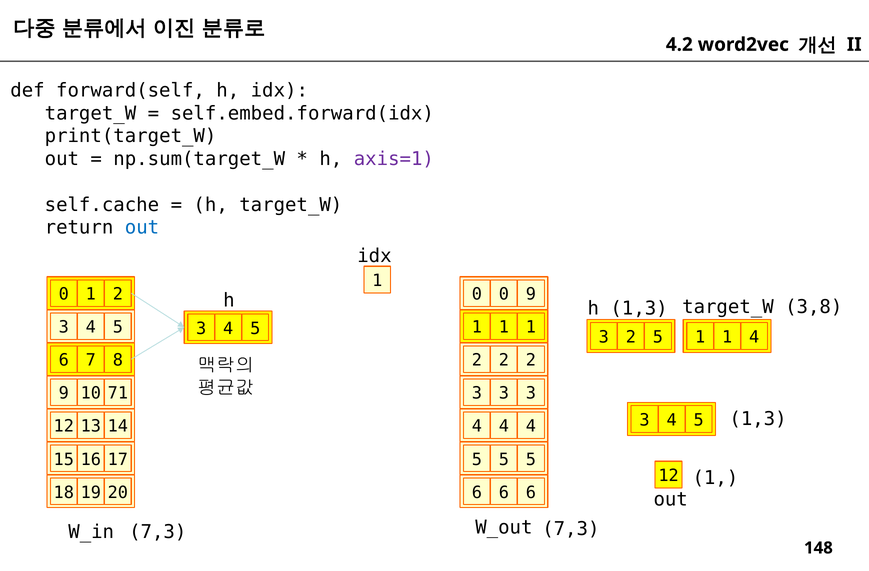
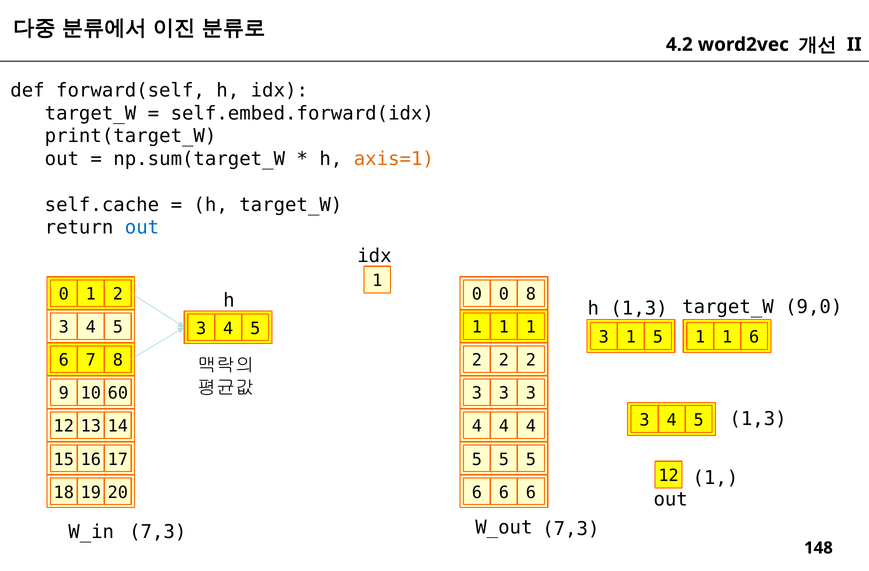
axis=1 colour: purple -> orange
0 9: 9 -> 8
3,8: 3,8 -> 9,0
3 2: 2 -> 1
1 4: 4 -> 6
71: 71 -> 60
